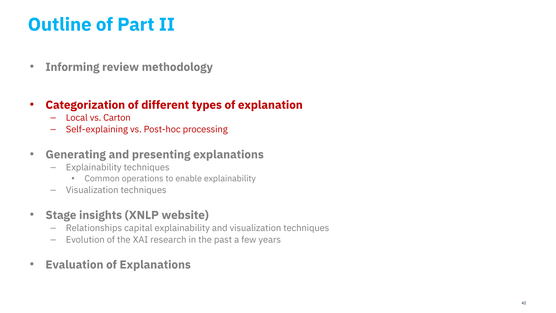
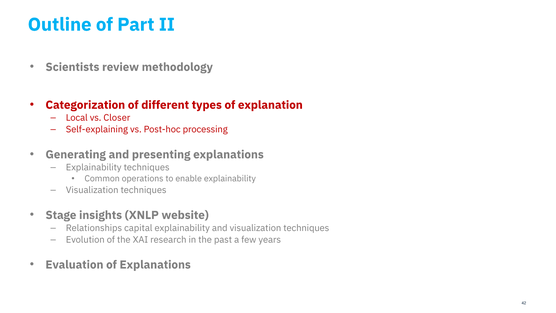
Informing: Informing -> Scientists
Carton: Carton -> Closer
